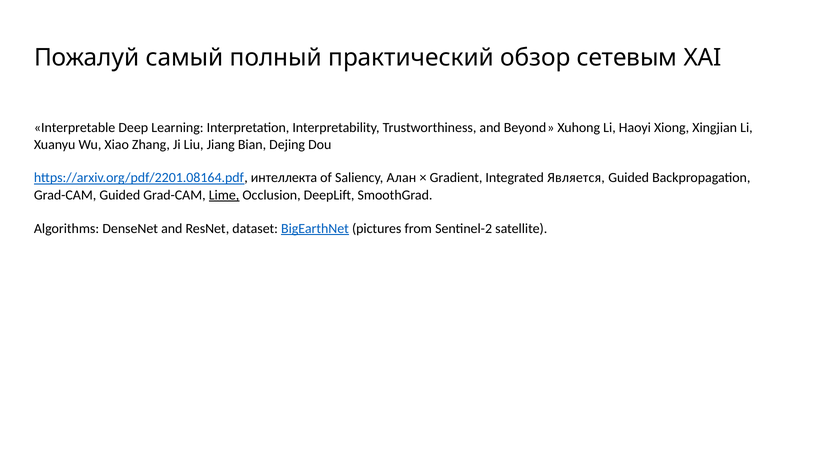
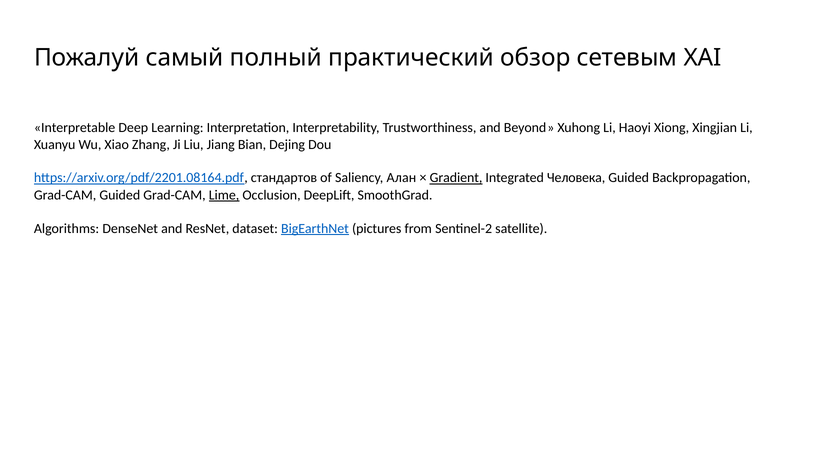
интеллекта: интеллекта -> стандартов
Gradient underline: none -> present
Является: Является -> Человека
